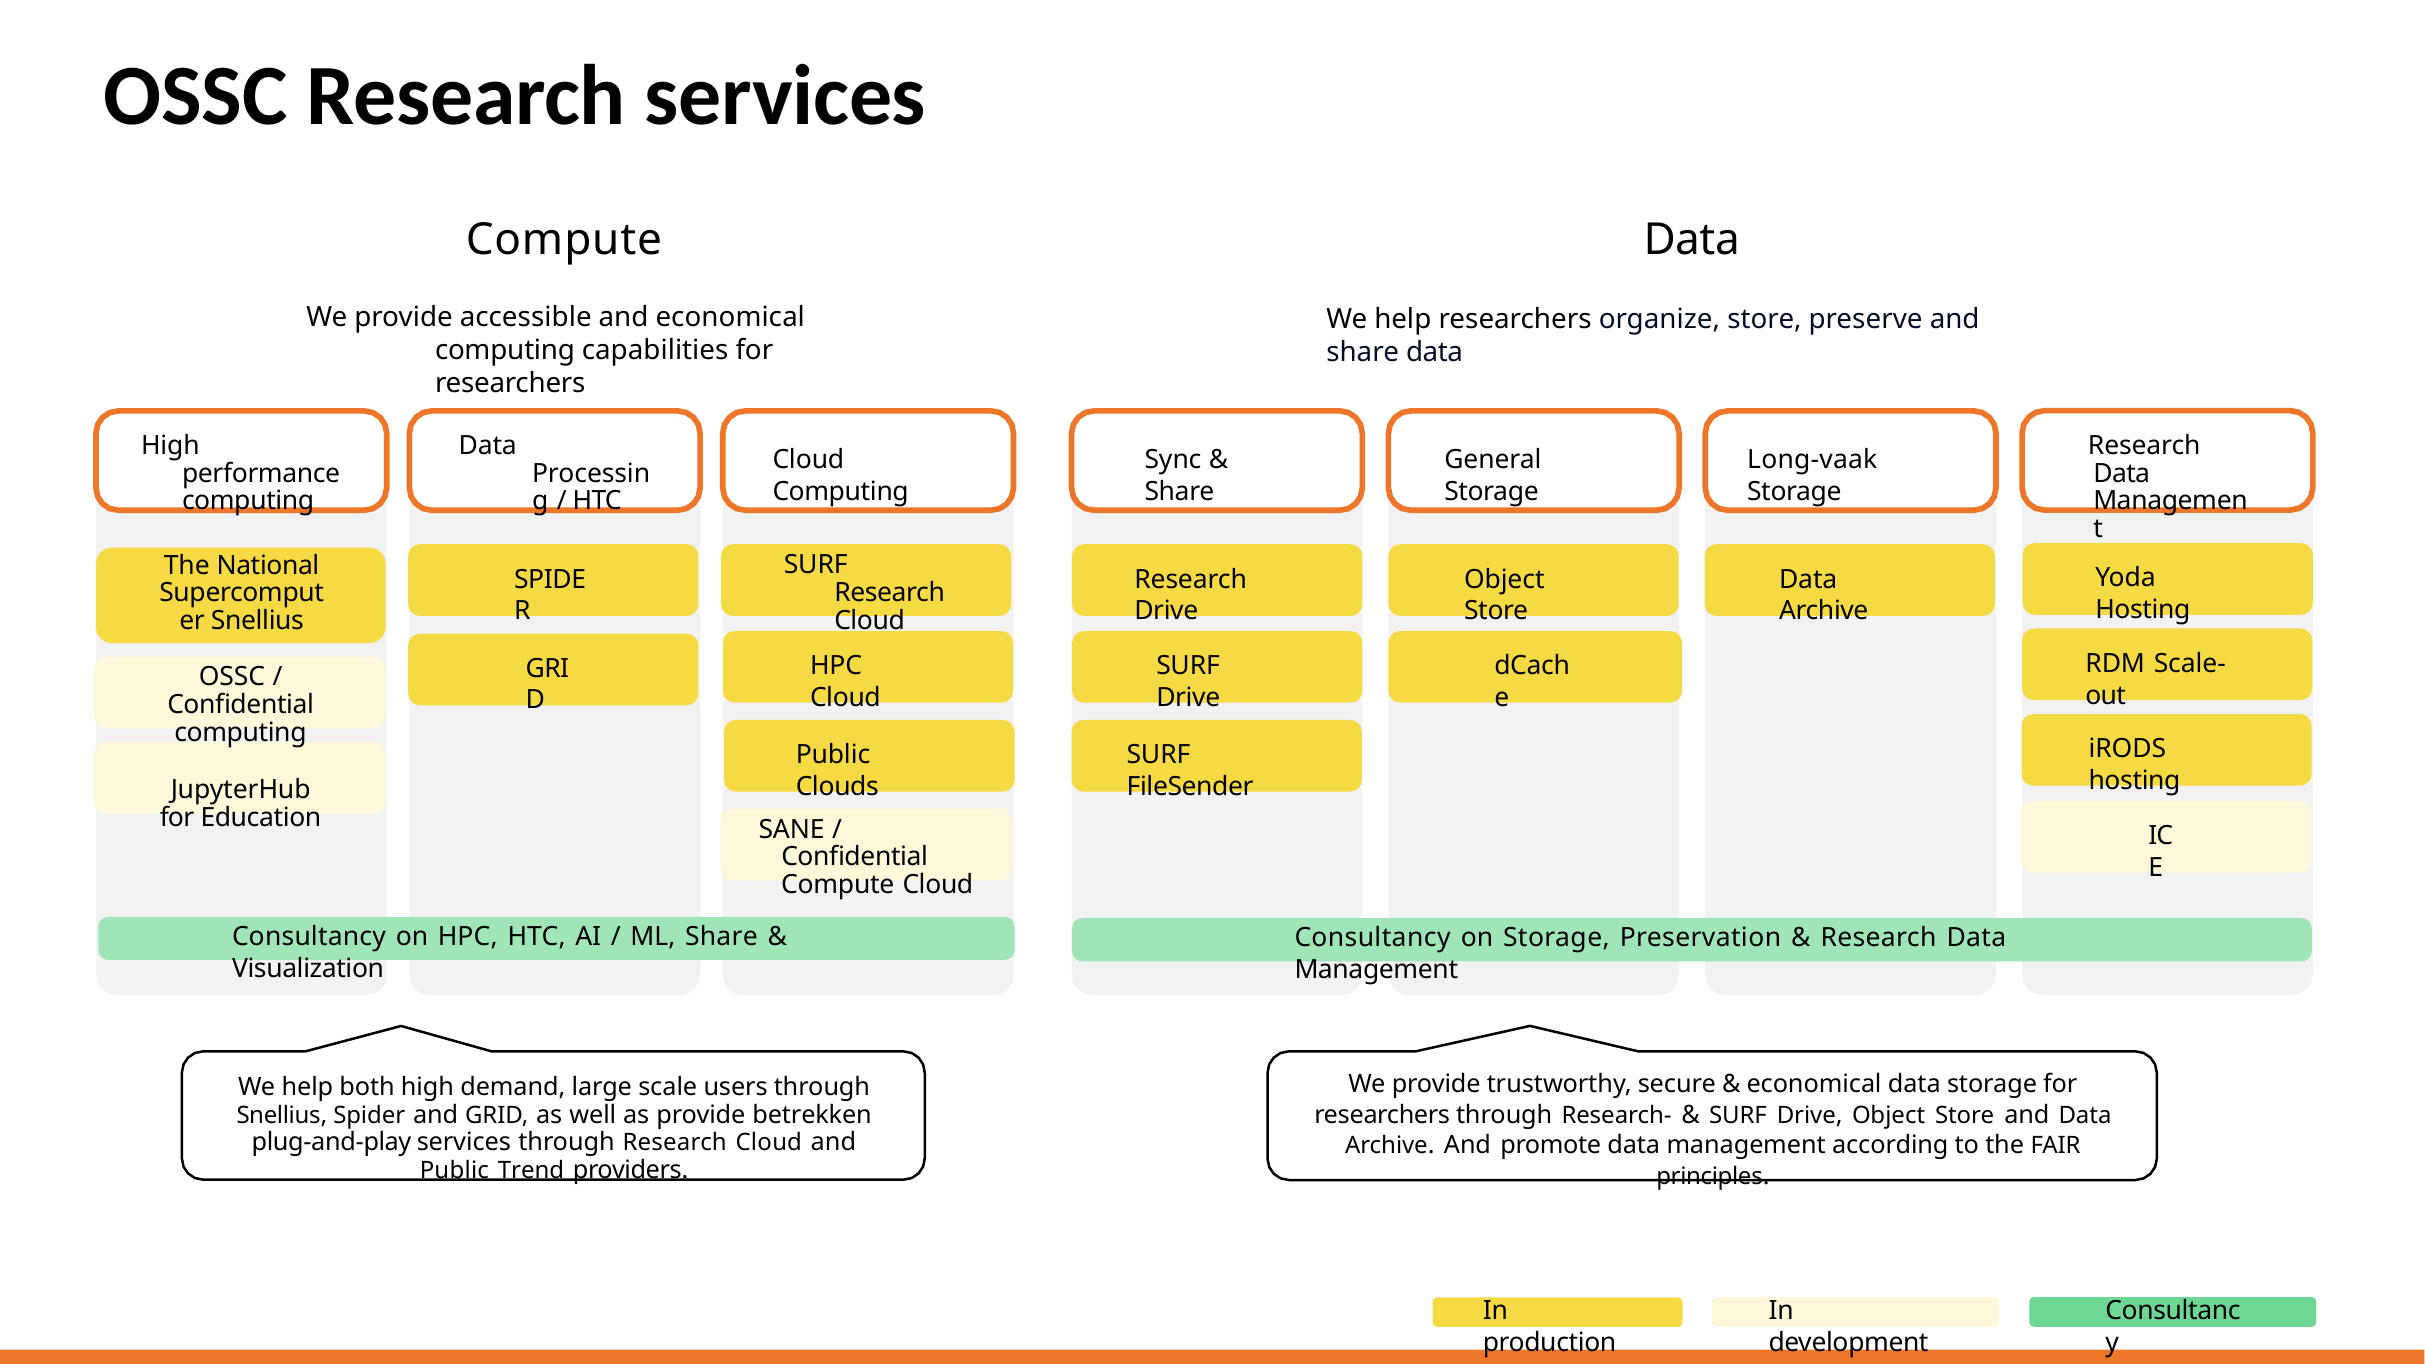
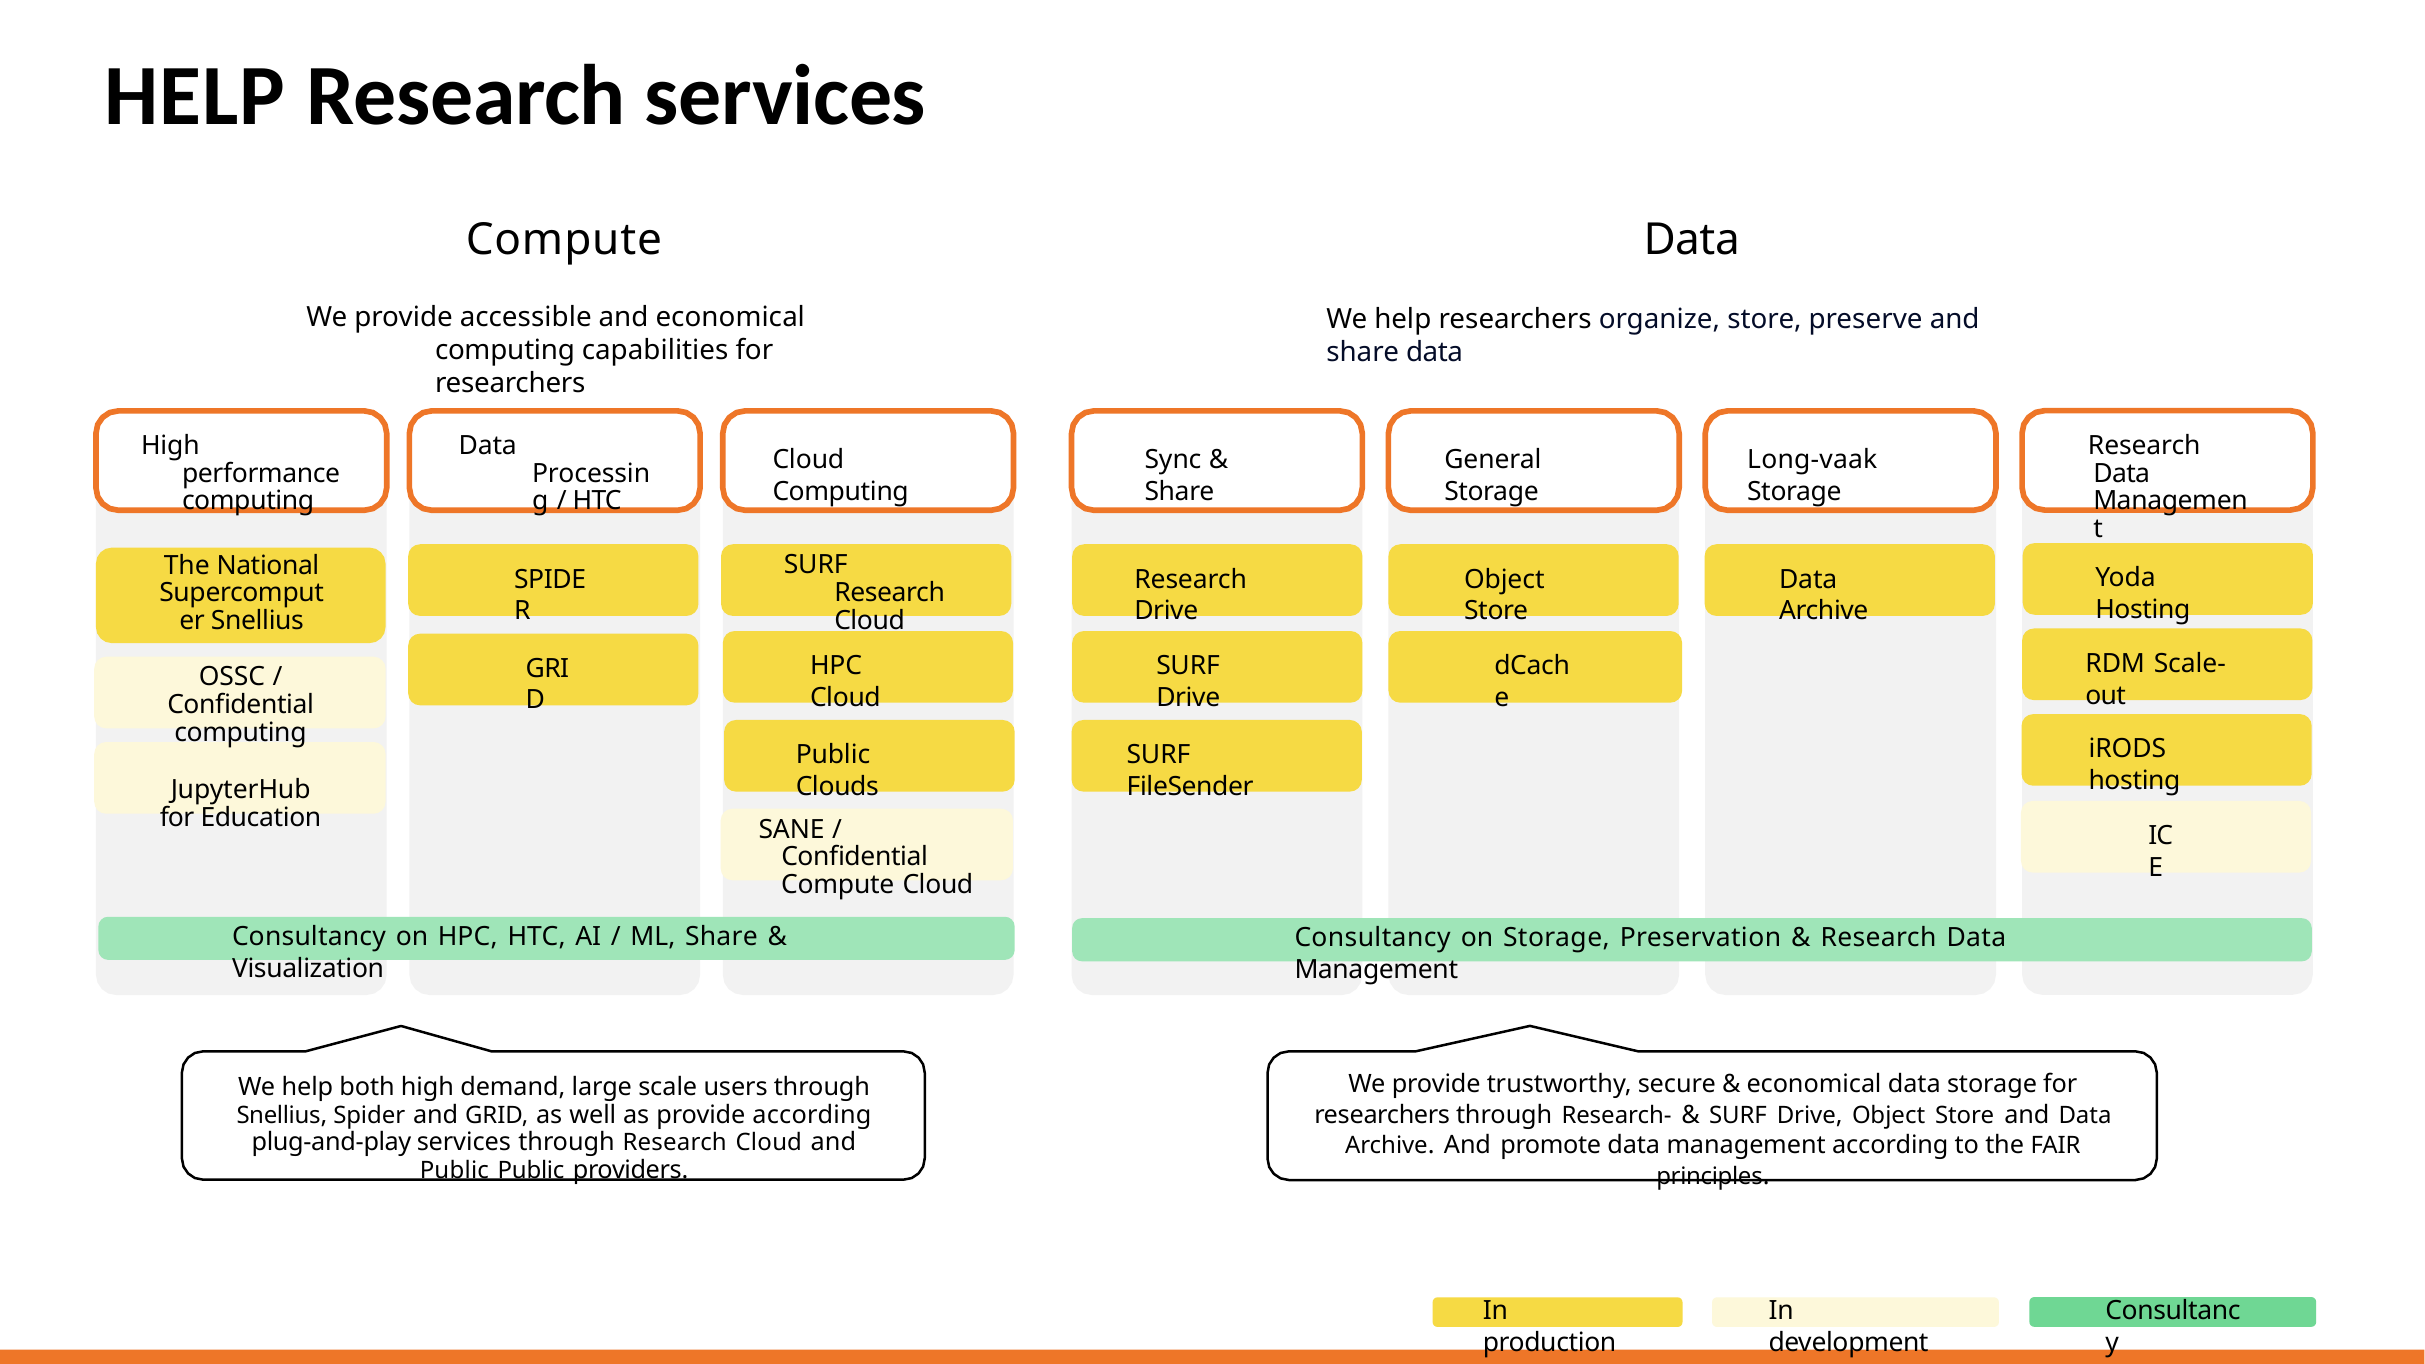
OSSC at (196, 96): OSSC -> HELP
provide betrekken: betrekken -> according
Public Trend: Trend -> Public
